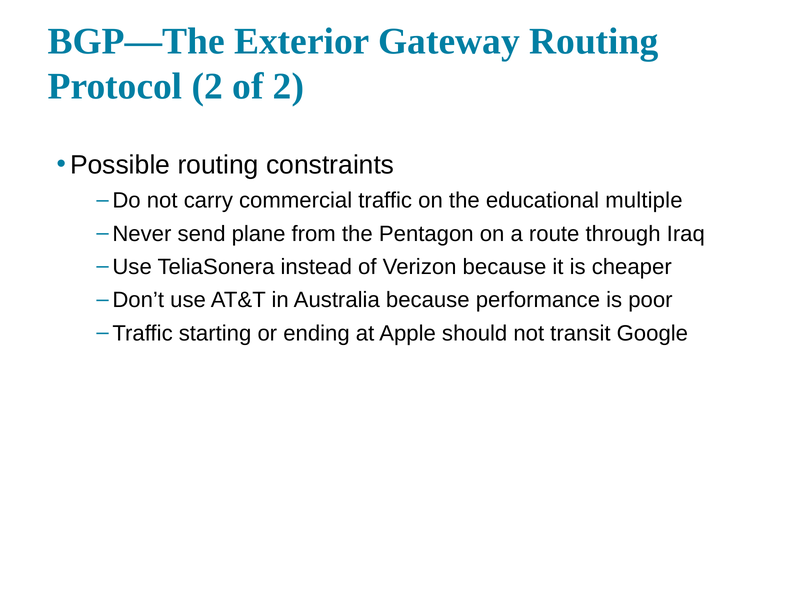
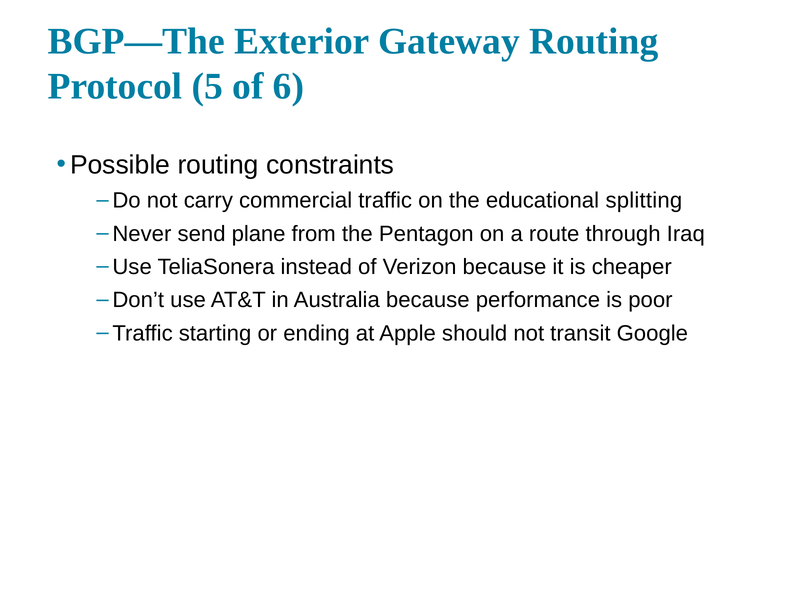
Protocol 2: 2 -> 5
of 2: 2 -> 6
multiple: multiple -> splitting
